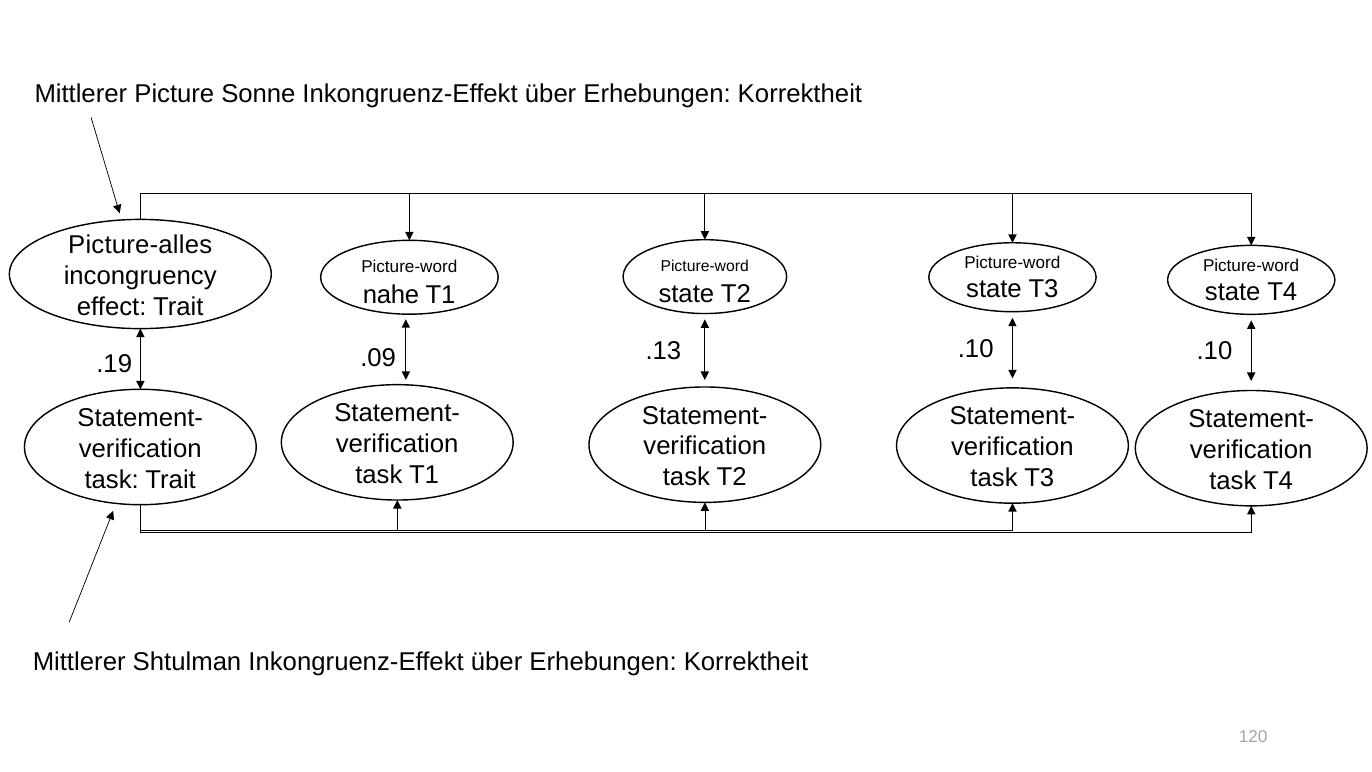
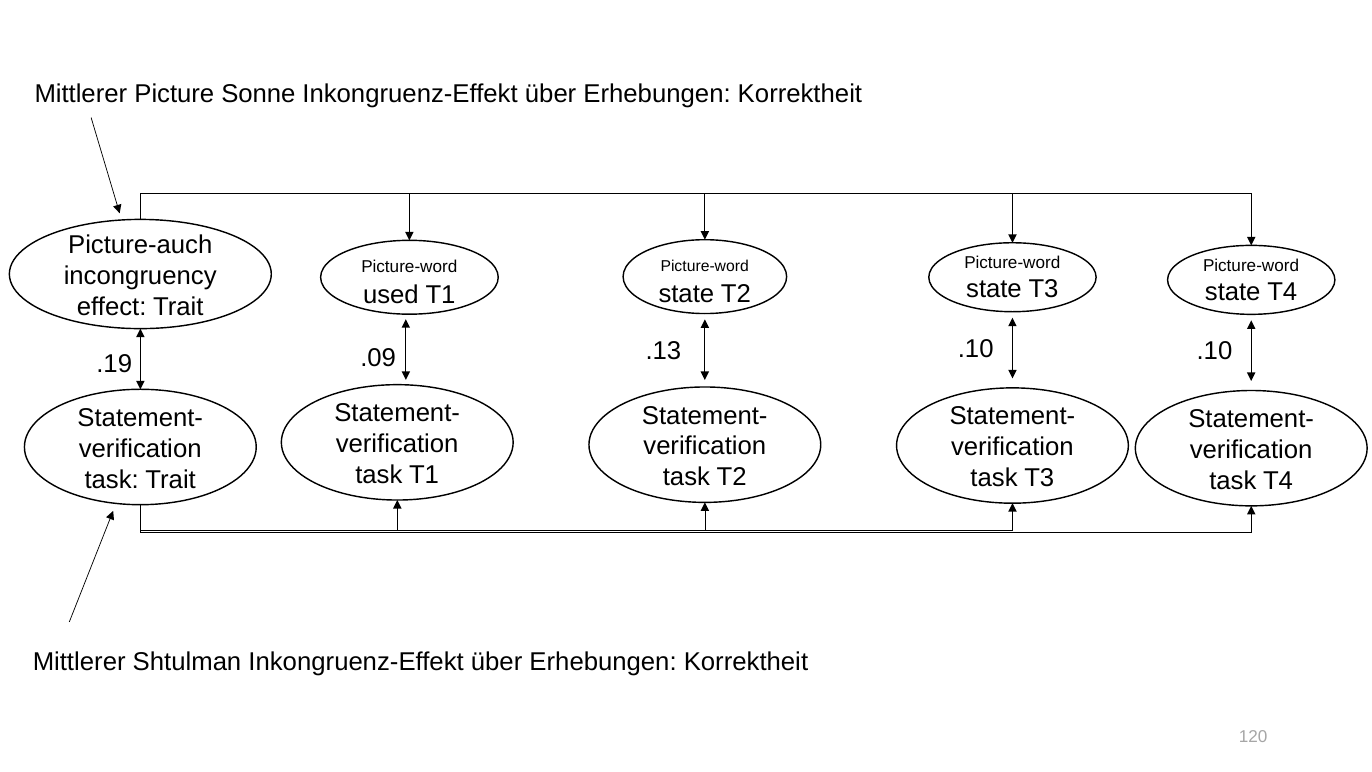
Picture-alles: Picture-alles -> Picture-auch
nahe: nahe -> used
